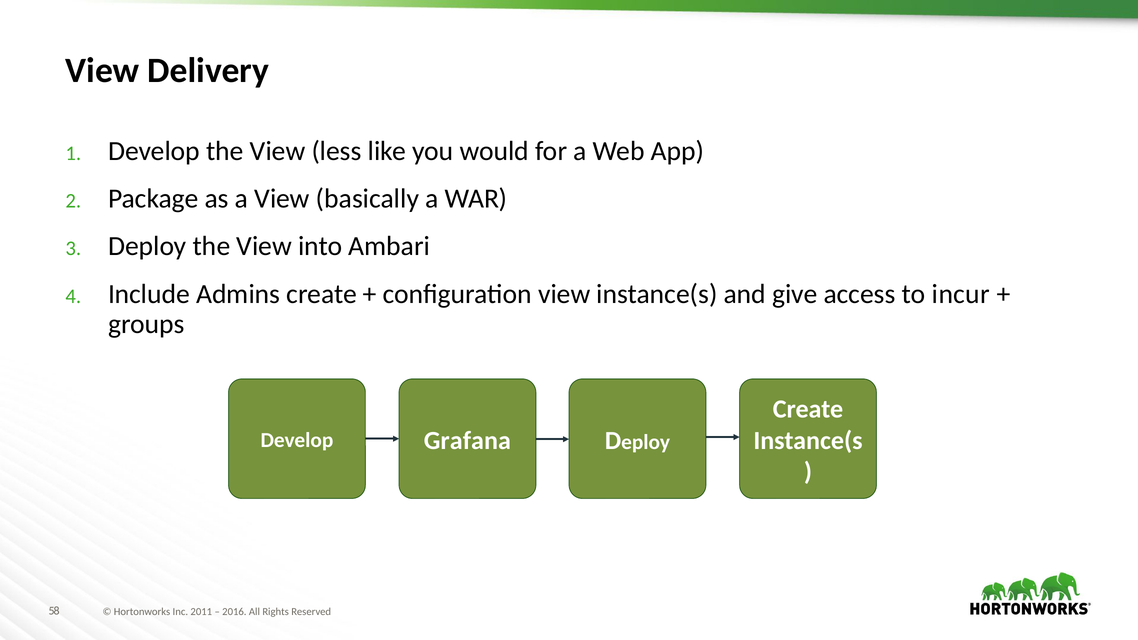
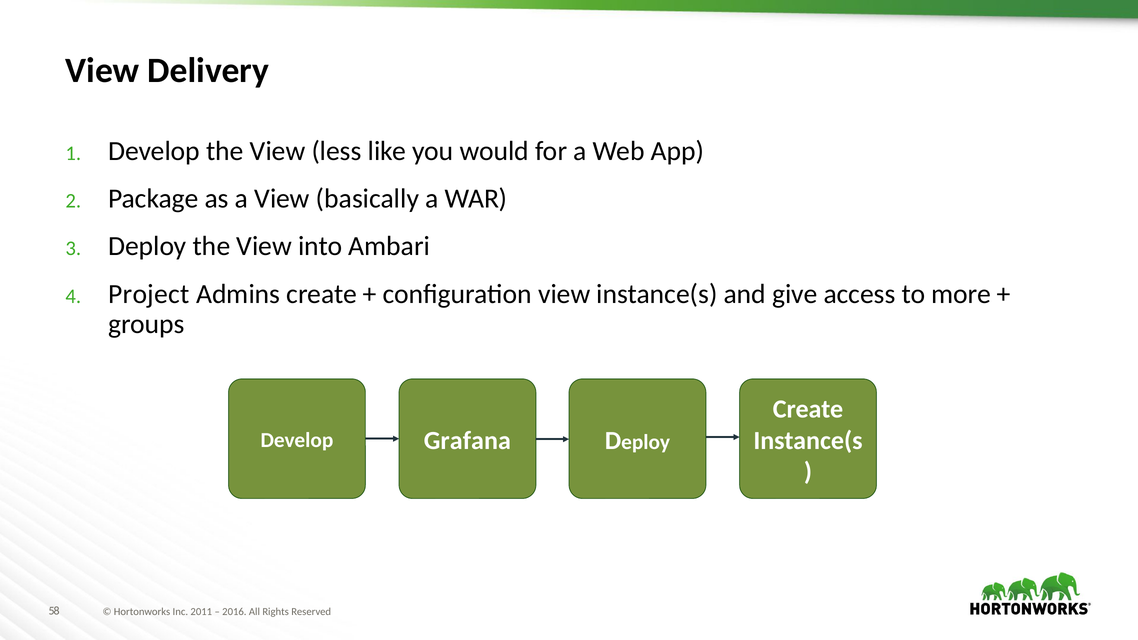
Include: Include -> Project
incur: incur -> more
